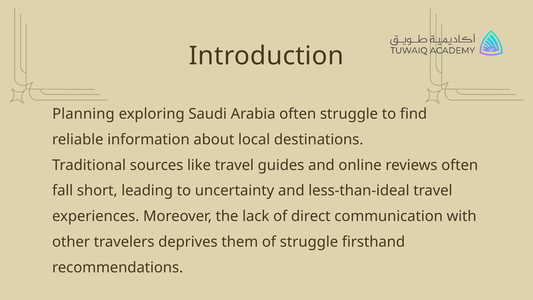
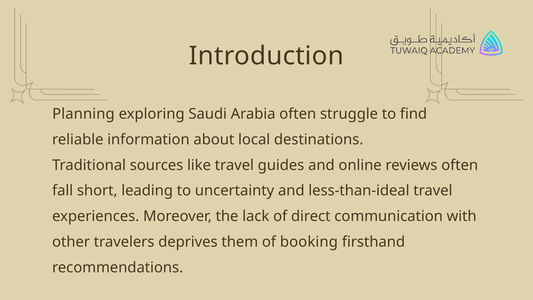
of struggle: struggle -> booking
